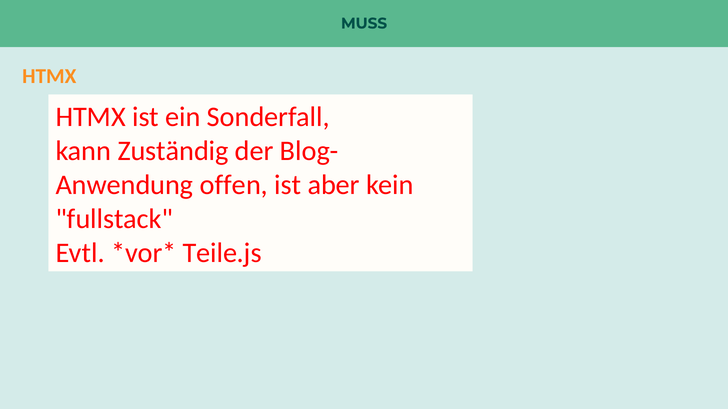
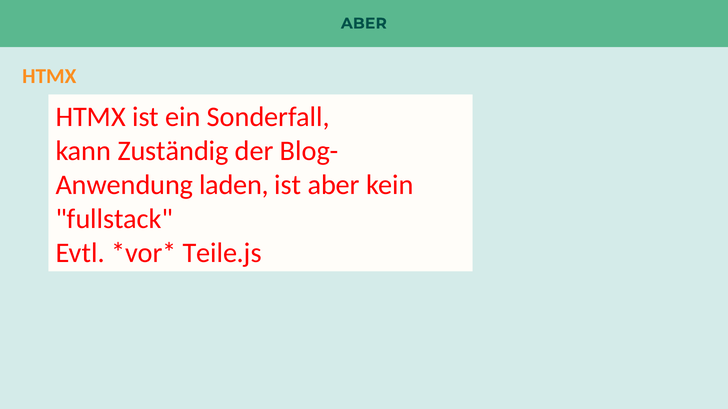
MUSS at (364, 23): MUSS -> ABER
offen: offen -> laden
